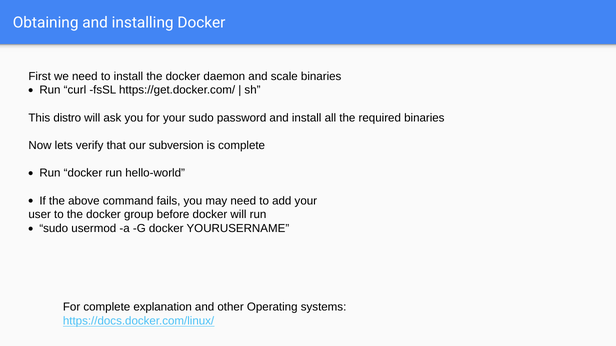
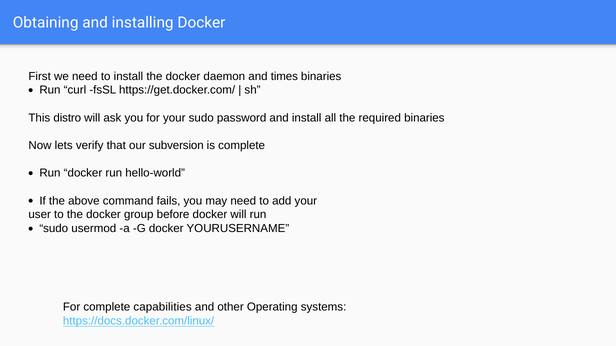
scale: scale -> times
explanation: explanation -> capabilities
